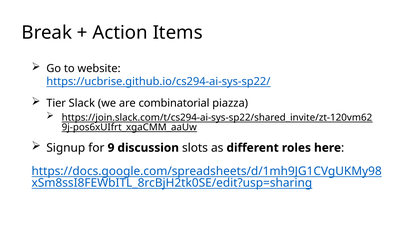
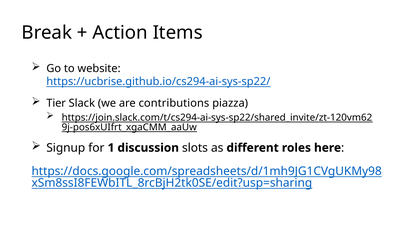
combinatorial: combinatorial -> contributions
9: 9 -> 1
